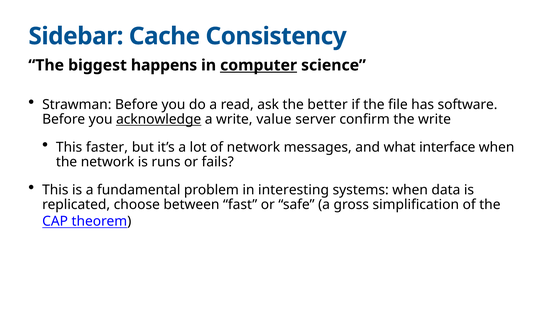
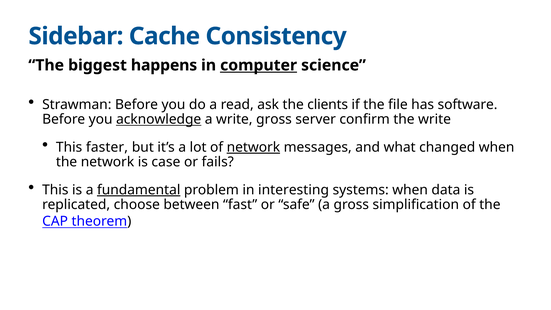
better: better -> clients
write value: value -> gross
network at (253, 147) underline: none -> present
interface: interface -> changed
runs: runs -> case
fundamental underline: none -> present
